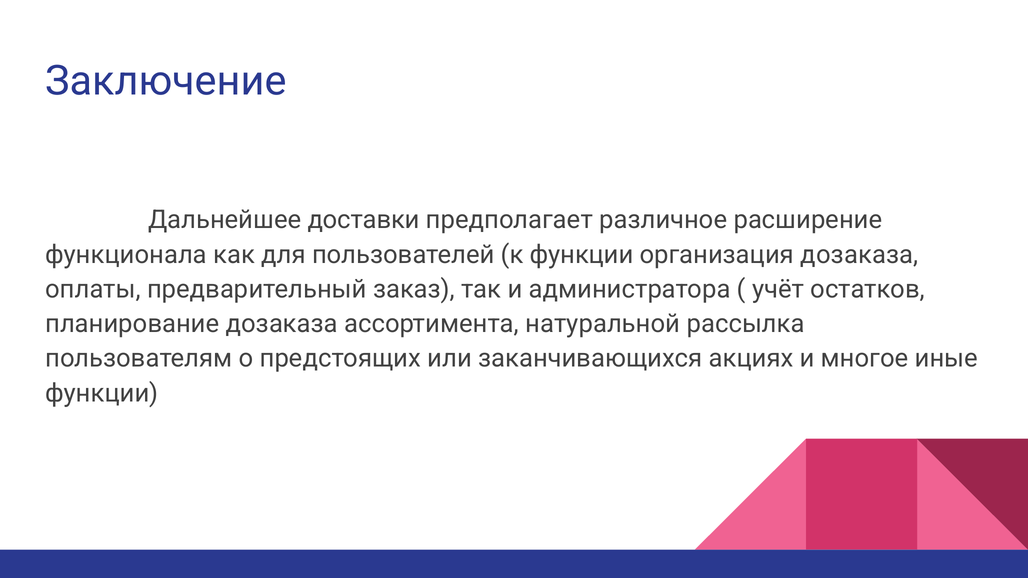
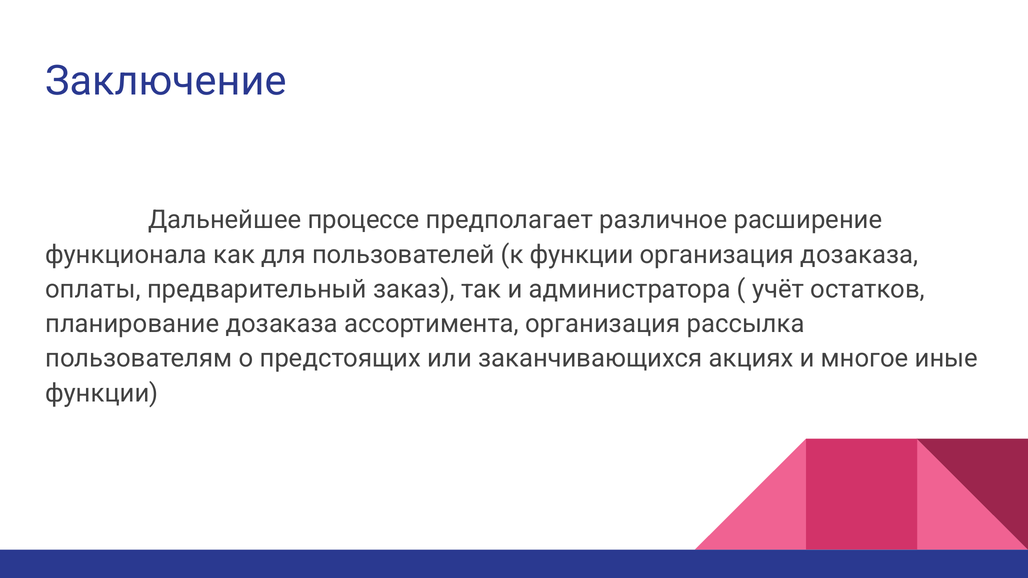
доставки: доставки -> процессе
ассортимента натуральной: натуральной -> организация
